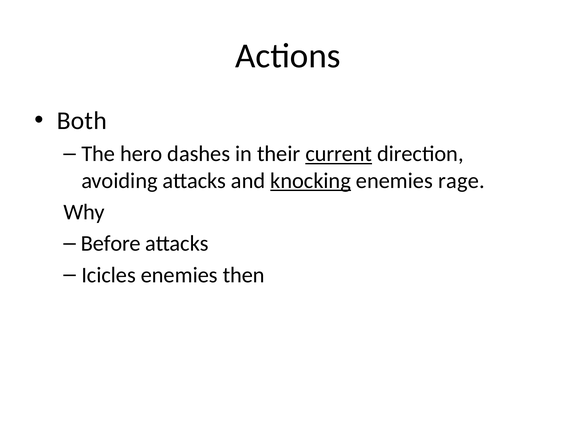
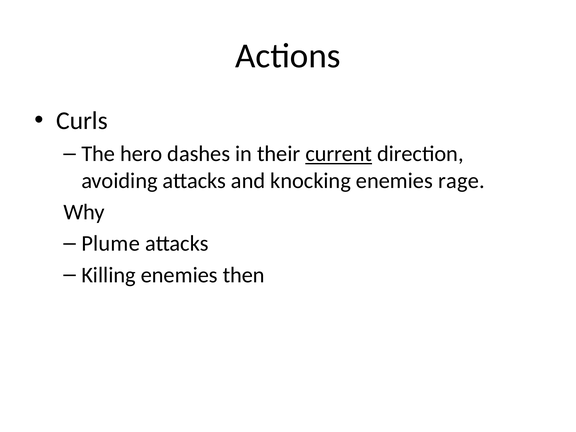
Both: Both -> Curls
knocking underline: present -> none
Before: Before -> Plume
Icicles: Icicles -> Killing
